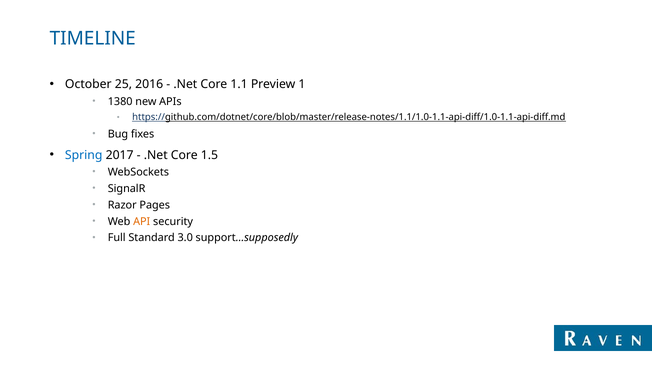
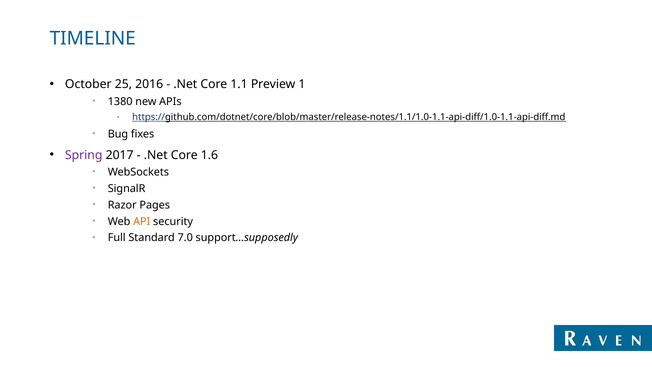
Spring colour: blue -> purple
1.5: 1.5 -> 1.6
3.0: 3.0 -> 7.0
